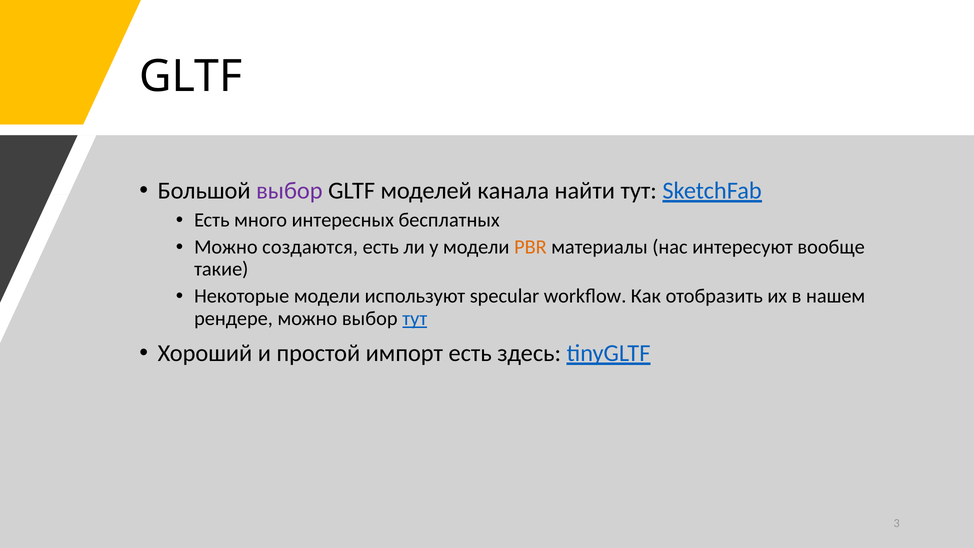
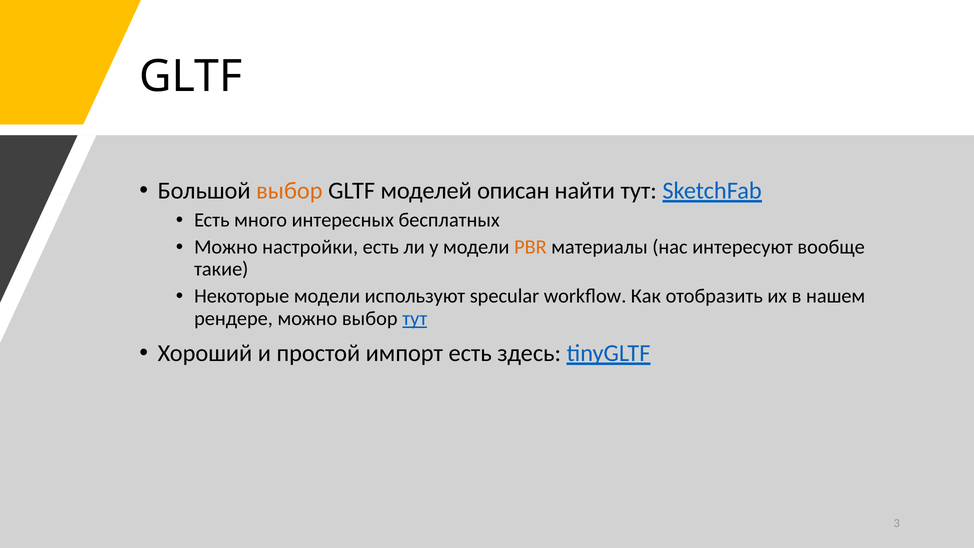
выбор at (289, 191) colour: purple -> orange
канала: канала -> описан
создаются: создаются -> настройки
